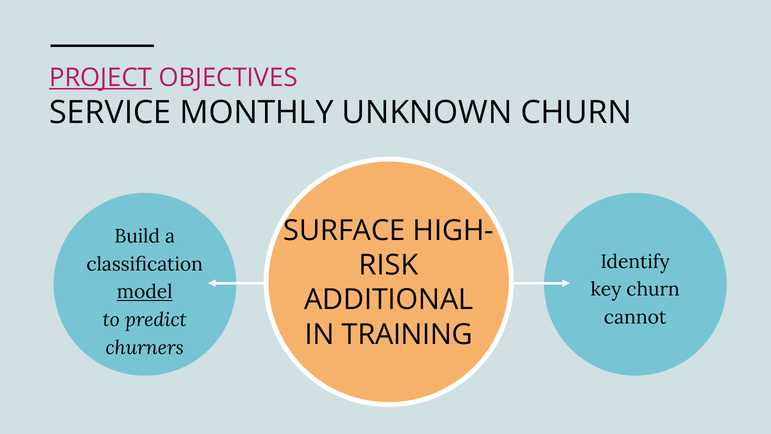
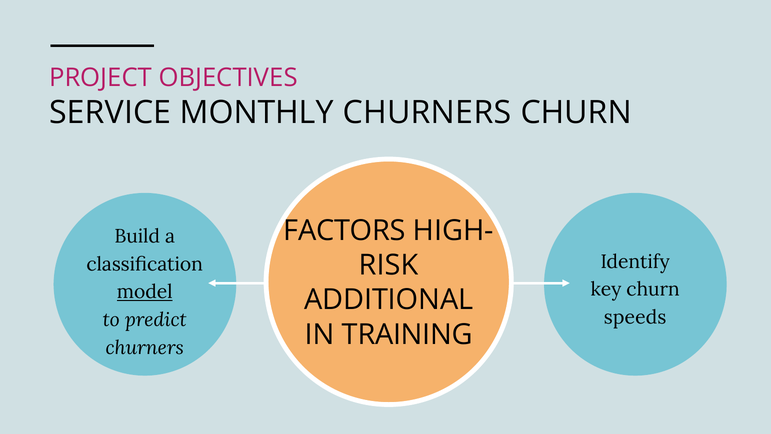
PROJECT underline: present -> none
MONTHLY UNKNOWN: UNKNOWN -> CHURNERS
SURFACE: SURFACE -> FACTORS
cannot: cannot -> speeds
